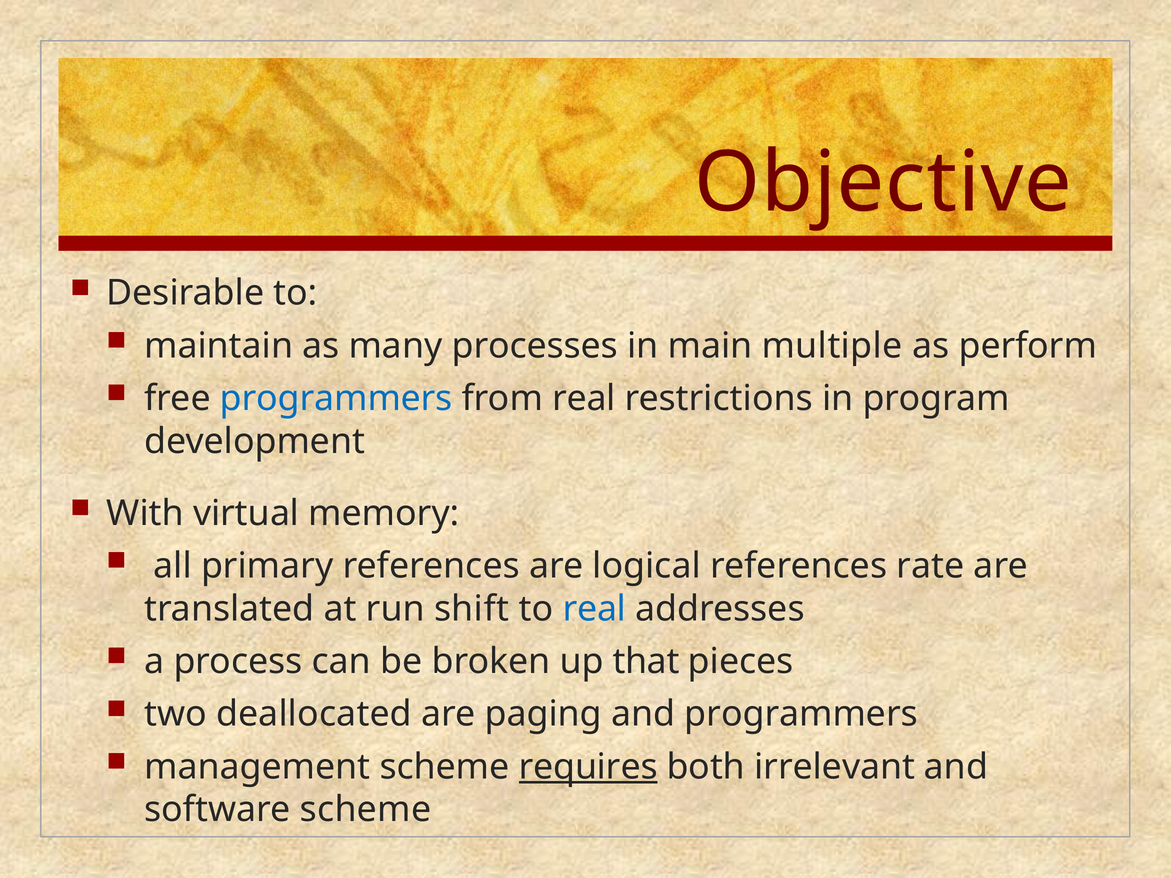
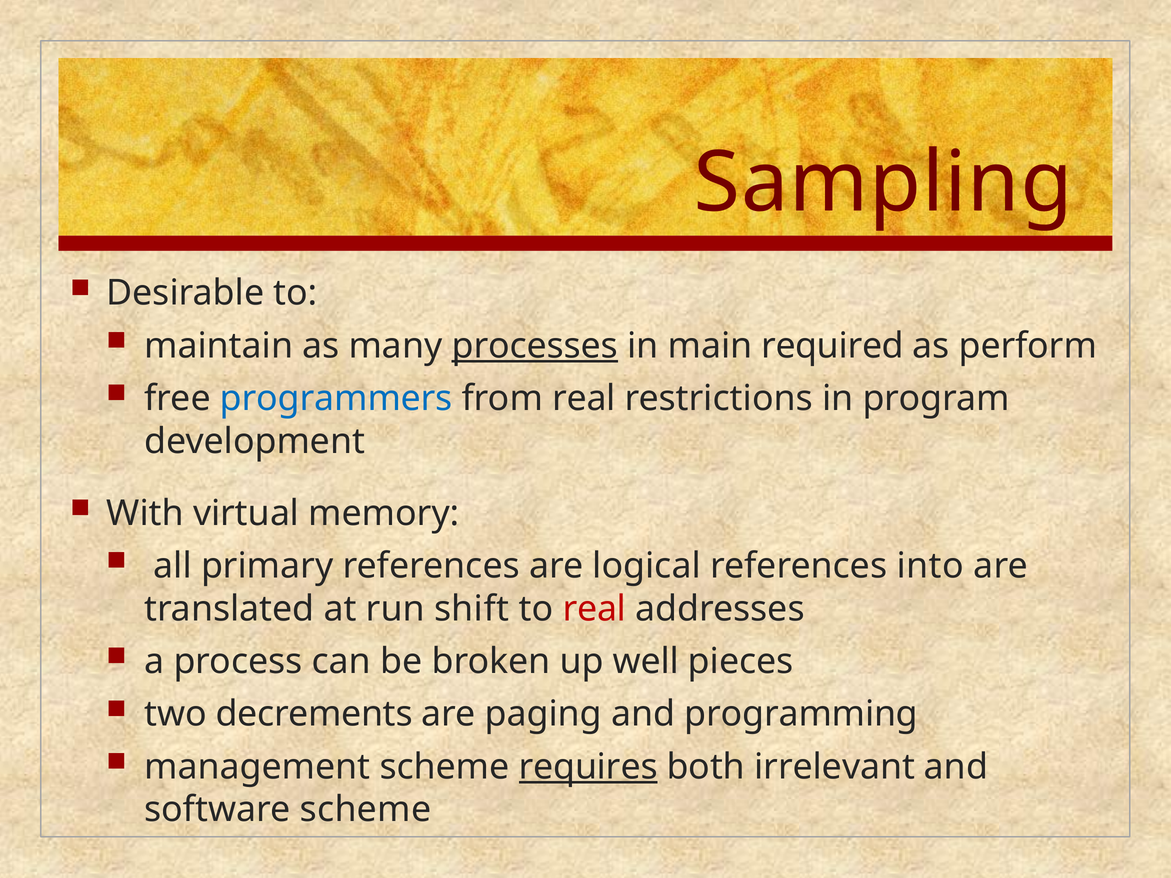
Objective: Objective -> Sampling
processes underline: none -> present
multiple: multiple -> required
rate: rate -> into
real at (594, 609) colour: blue -> red
that: that -> well
deallocated: deallocated -> decrements
and programmers: programmers -> programming
